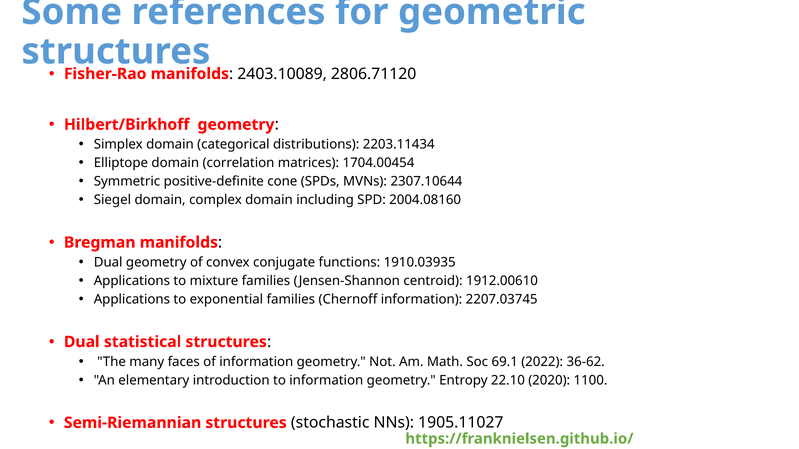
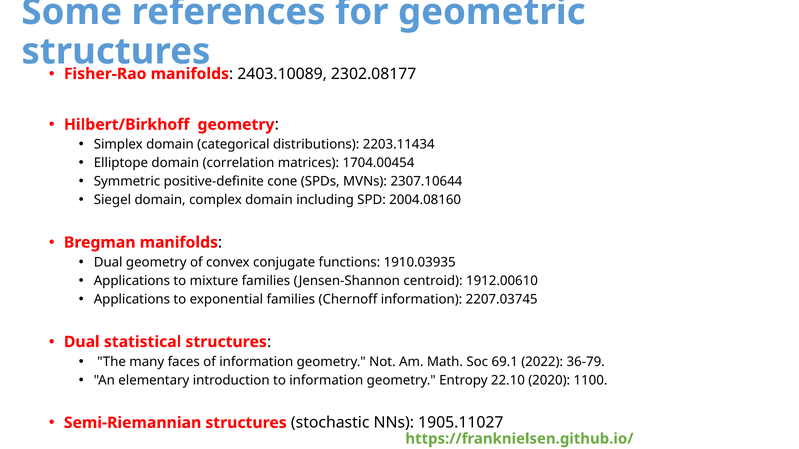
2806.71120: 2806.71120 -> 2302.08177
36-62: 36-62 -> 36-79
